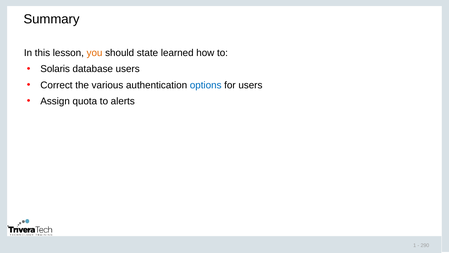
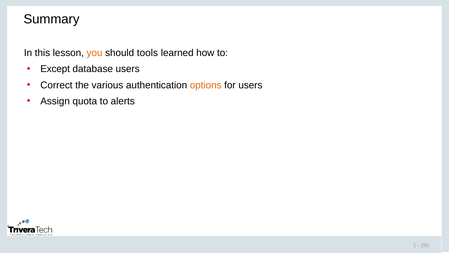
state: state -> tools
Solaris: Solaris -> Except
options colour: blue -> orange
